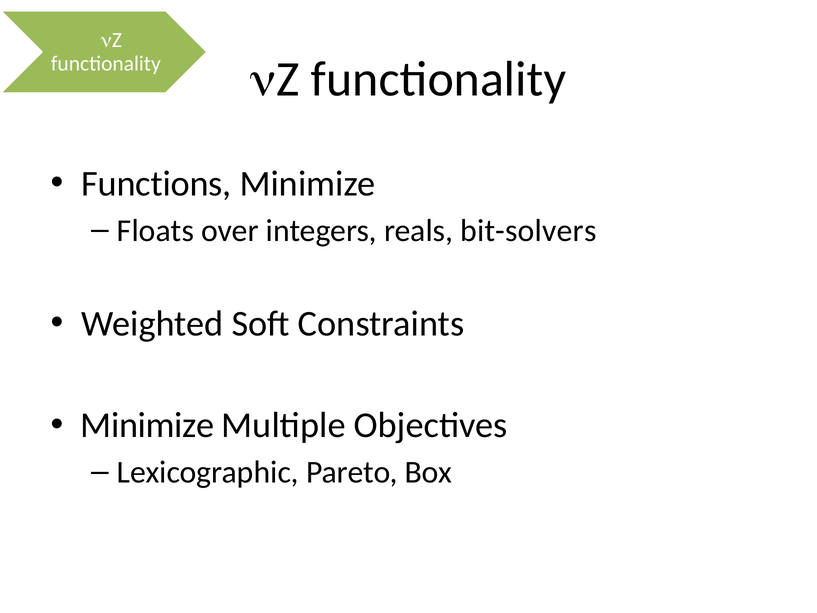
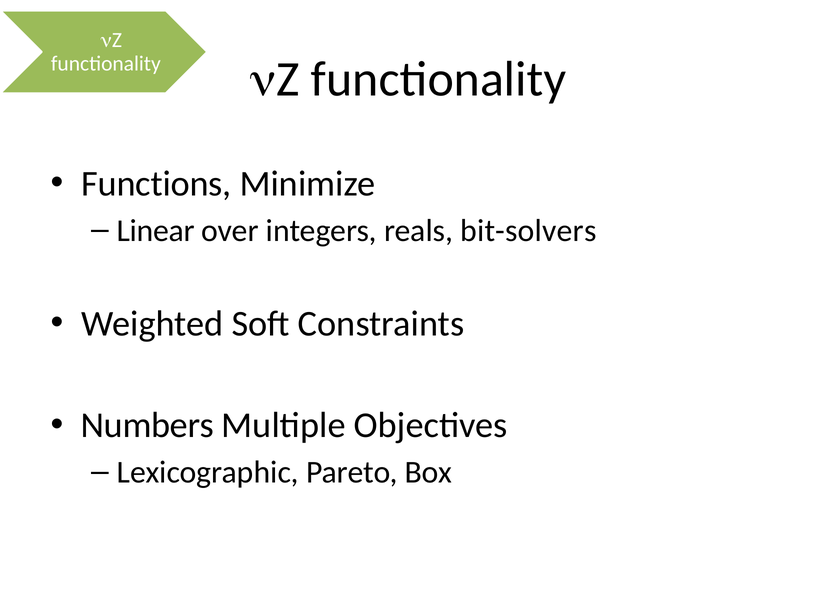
Floats: Floats -> Linear
Minimize at (147, 425): Minimize -> Numbers
